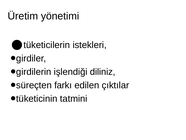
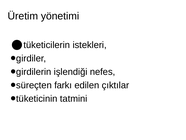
diliniz: diliniz -> nefes
